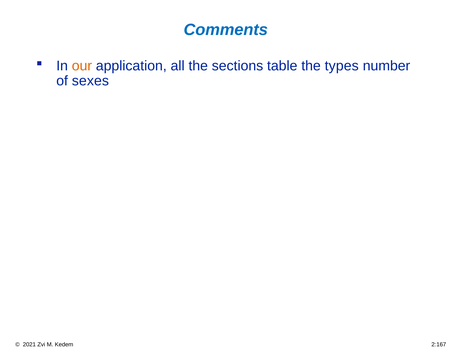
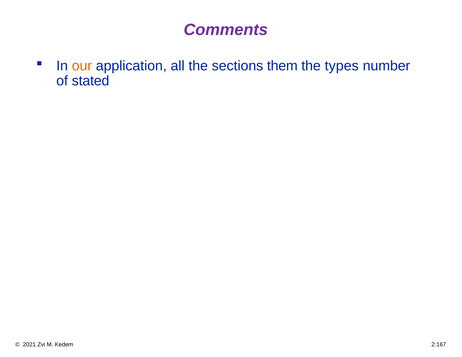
Comments colour: blue -> purple
table: table -> them
sexes: sexes -> stated
